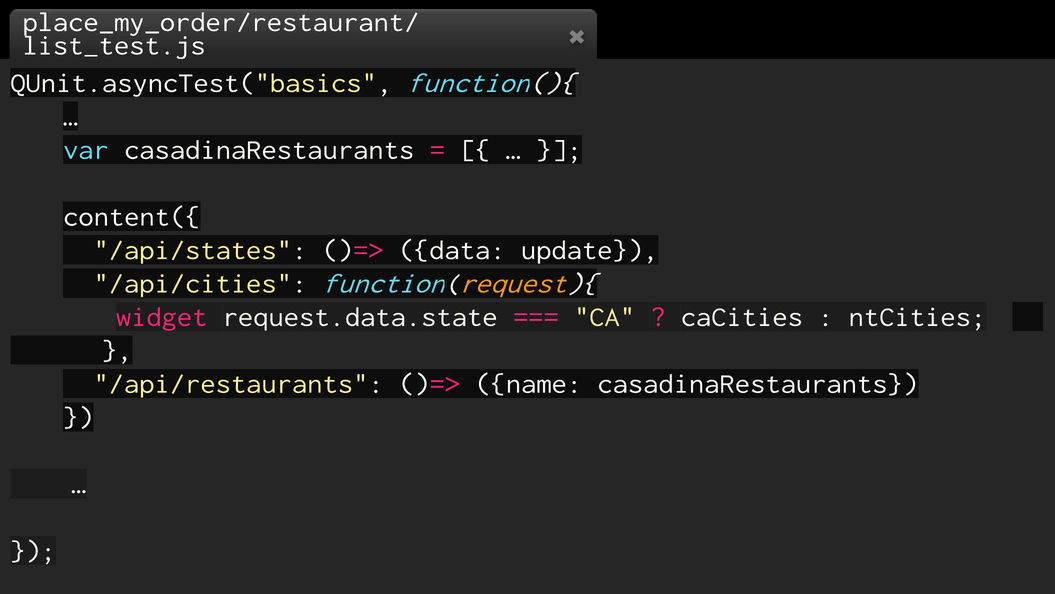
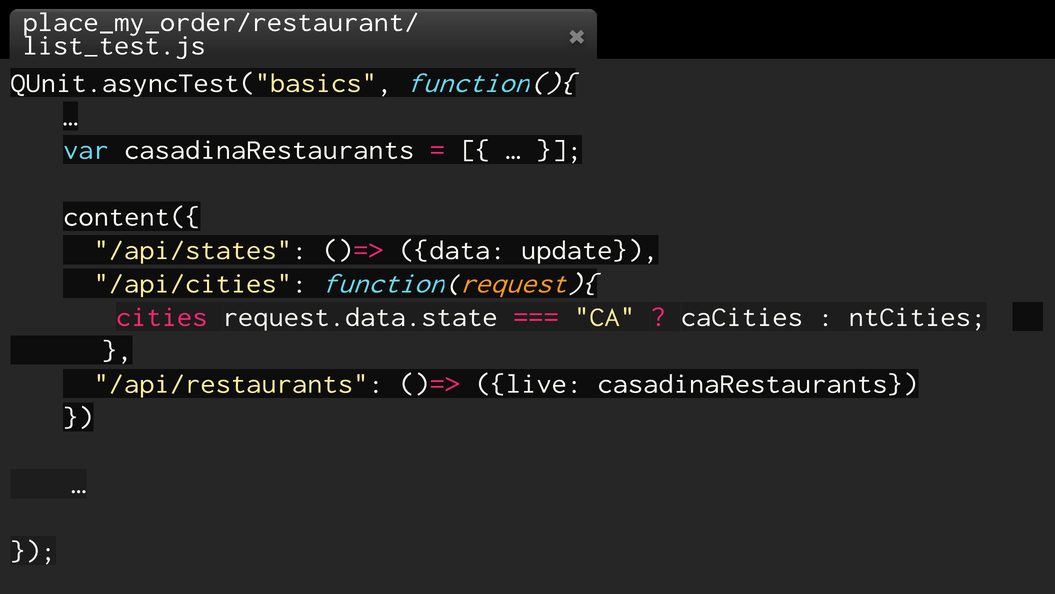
widget: widget -> cities
name: name -> live
